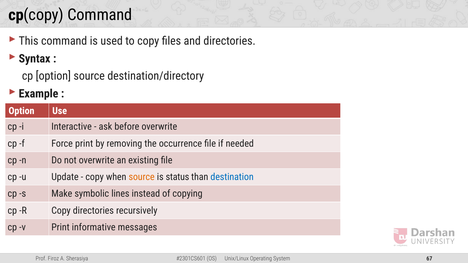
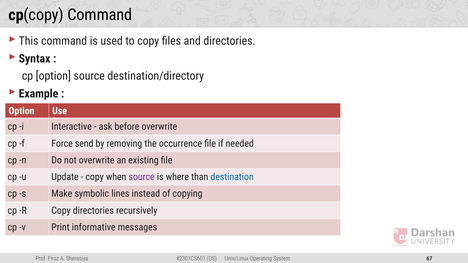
Force print: print -> send
source at (142, 177) colour: orange -> purple
status: status -> where
